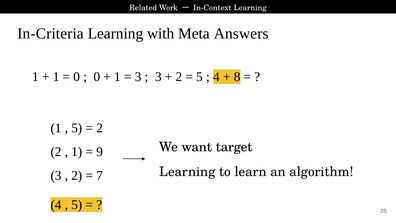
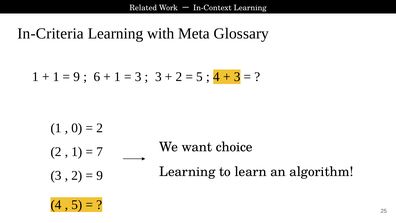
Answers: Answers -> Glossary
0 at (77, 77): 0 -> 9
0 at (97, 77): 0 -> 6
8 at (237, 77): 8 -> 3
5 at (77, 128): 5 -> 0
target: target -> choice
9: 9 -> 7
7 at (100, 175): 7 -> 9
